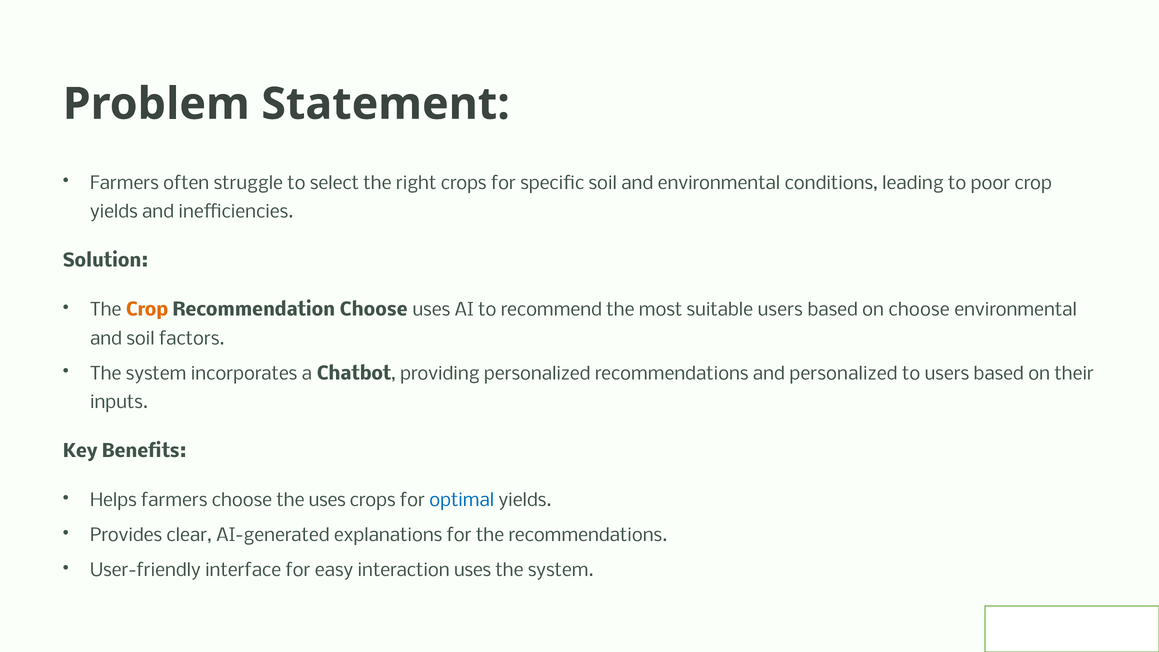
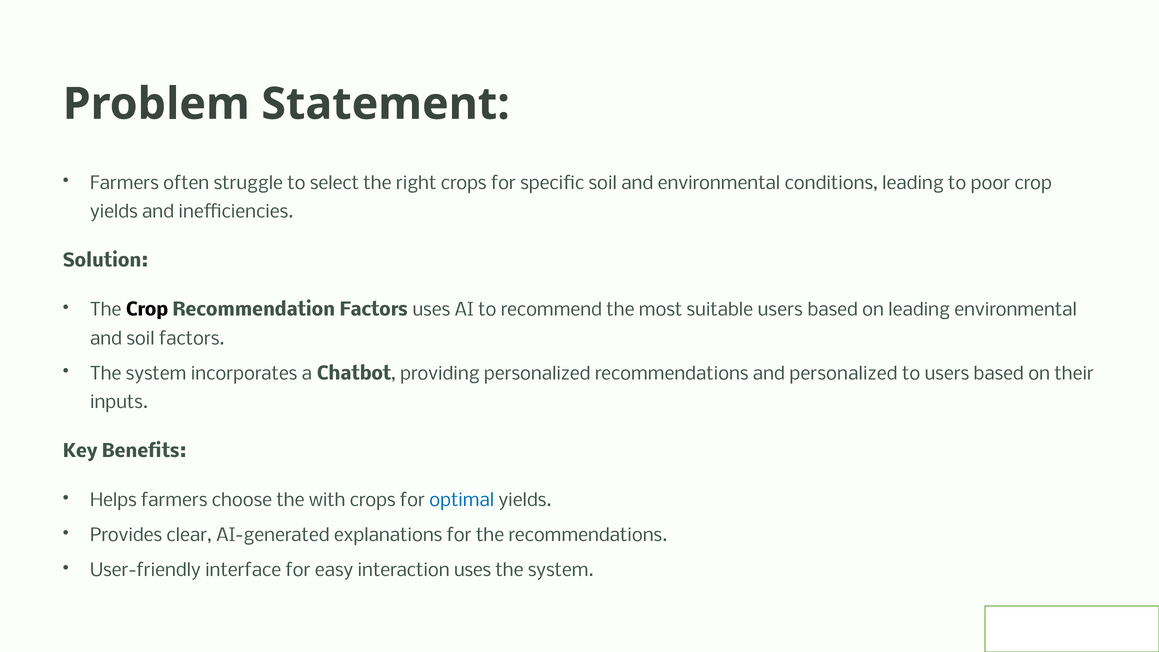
Crop at (147, 310) colour: orange -> black
Recommendation Choose: Choose -> Factors
on choose: choose -> leading
the uses: uses -> with
